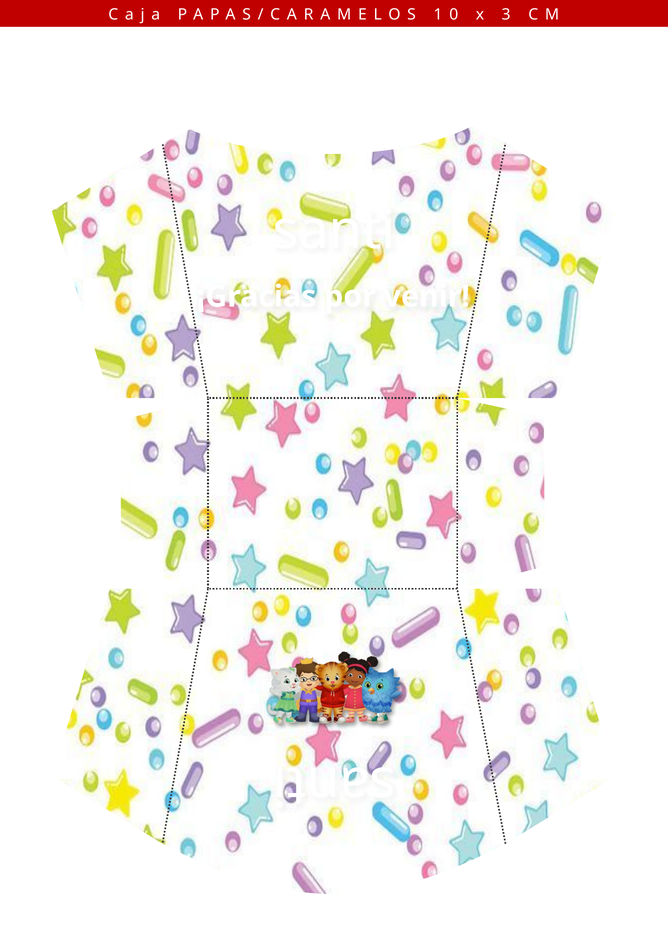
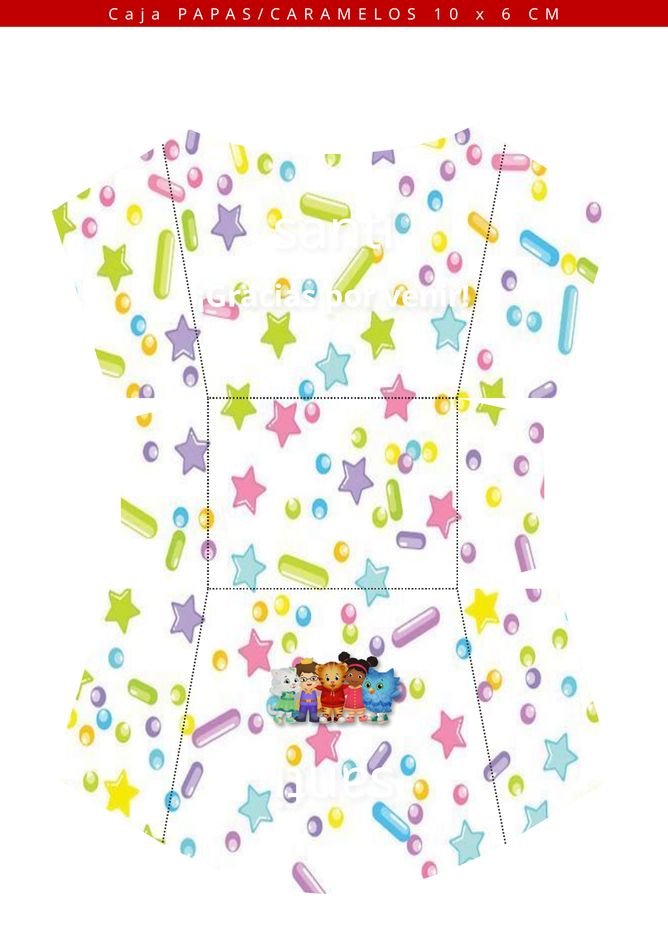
3: 3 -> 6
